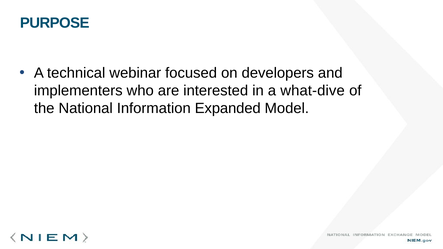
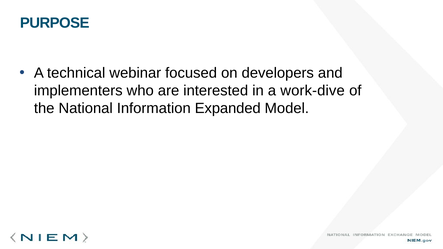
what-dive: what-dive -> work-dive
